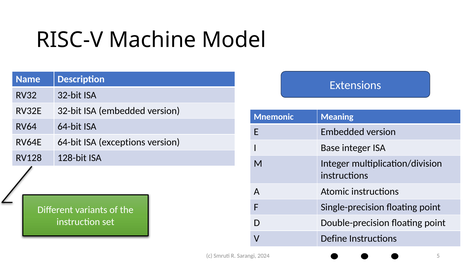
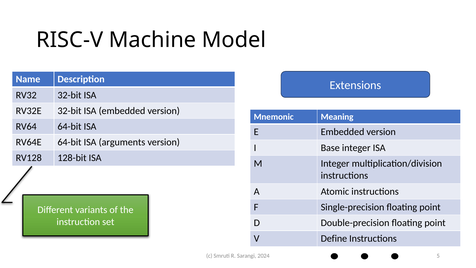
exceptions: exceptions -> arguments
